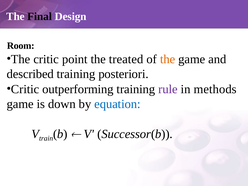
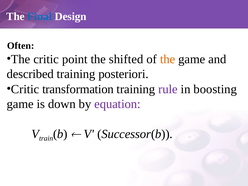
Final colour: black -> blue
Room: Room -> Often
treated: treated -> shifted
outperforming: outperforming -> transformation
methods: methods -> boosting
equation colour: blue -> purple
